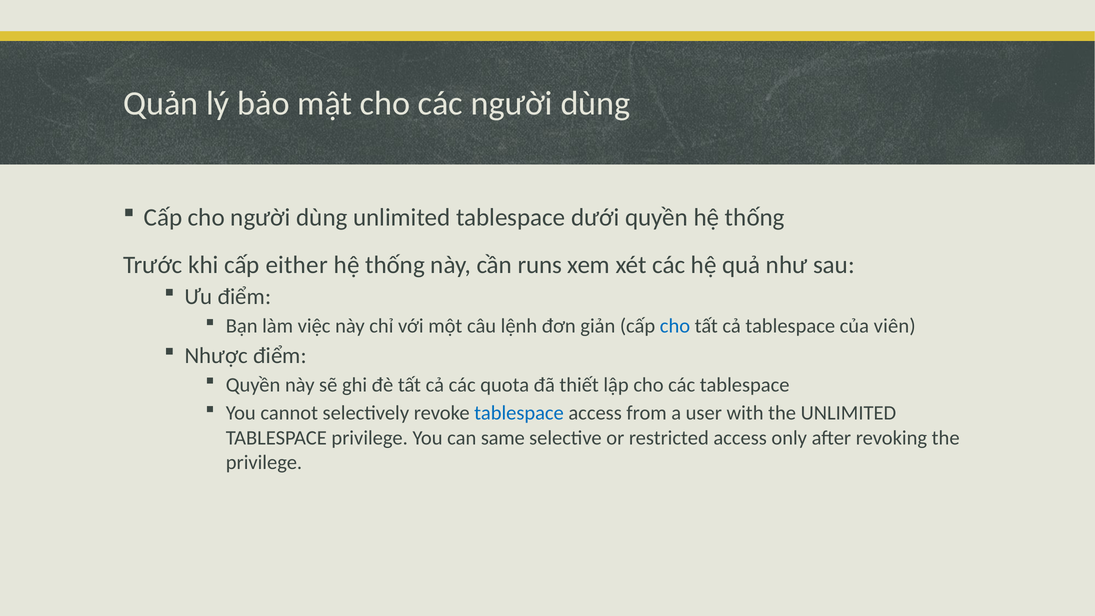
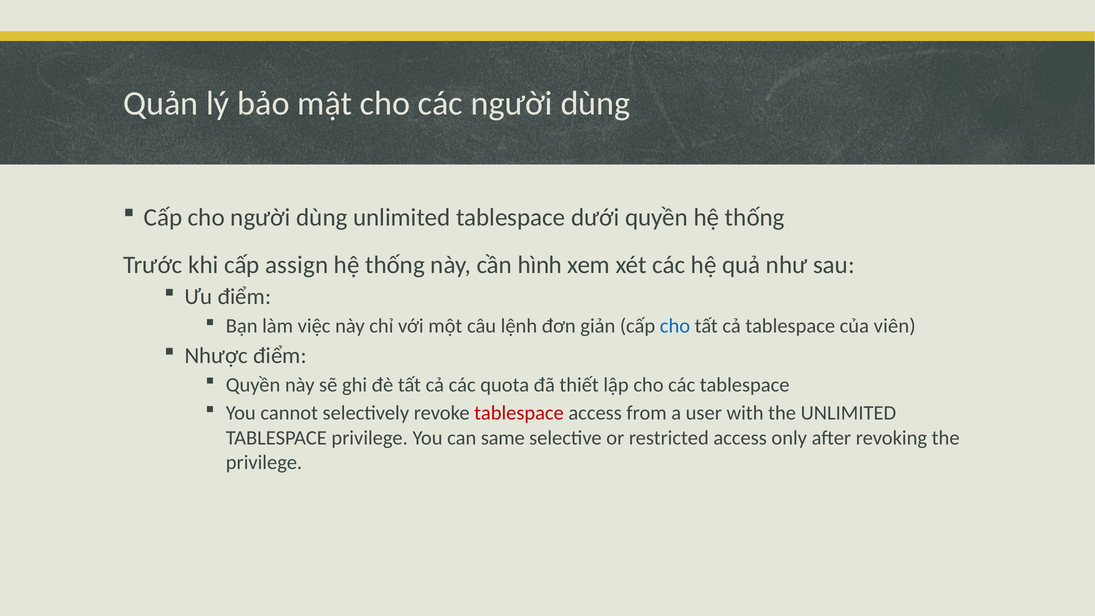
either: either -> assign
runs: runs -> hình
tablespace at (519, 413) colour: blue -> red
